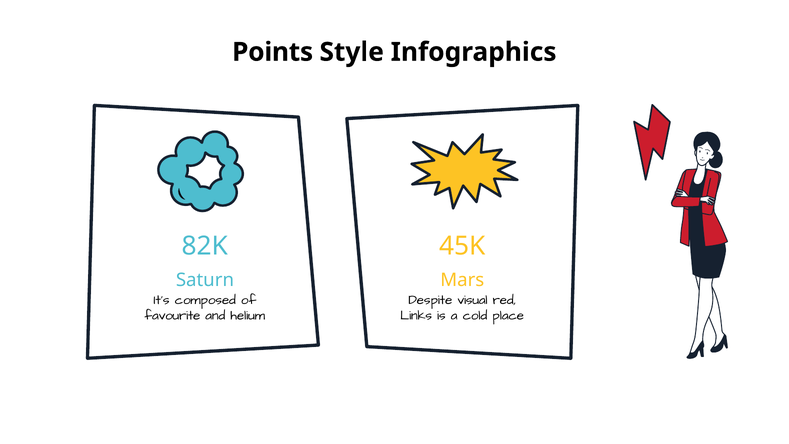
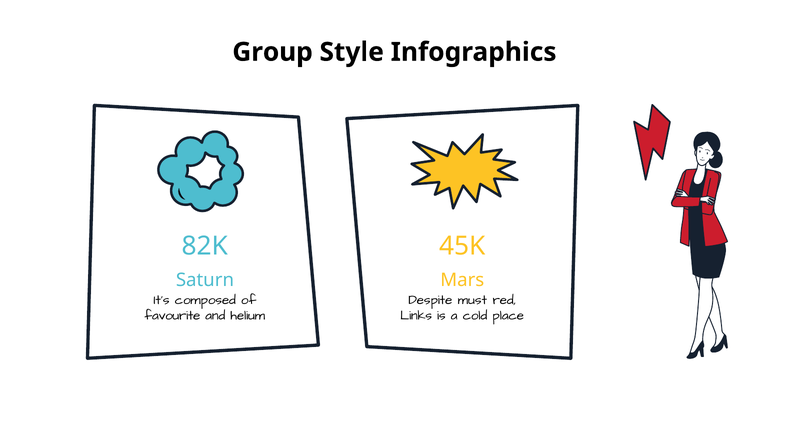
Points: Points -> Group
visual: visual -> must
